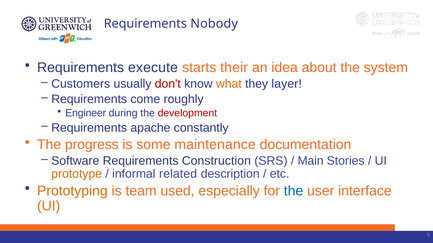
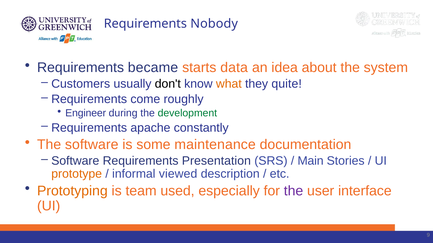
execute: execute -> became
their: their -> data
don't colour: red -> black
layer: layer -> quite
development colour: red -> green
The progress: progress -> software
Construction: Construction -> Presentation
related: related -> viewed
the at (294, 191) colour: blue -> purple
